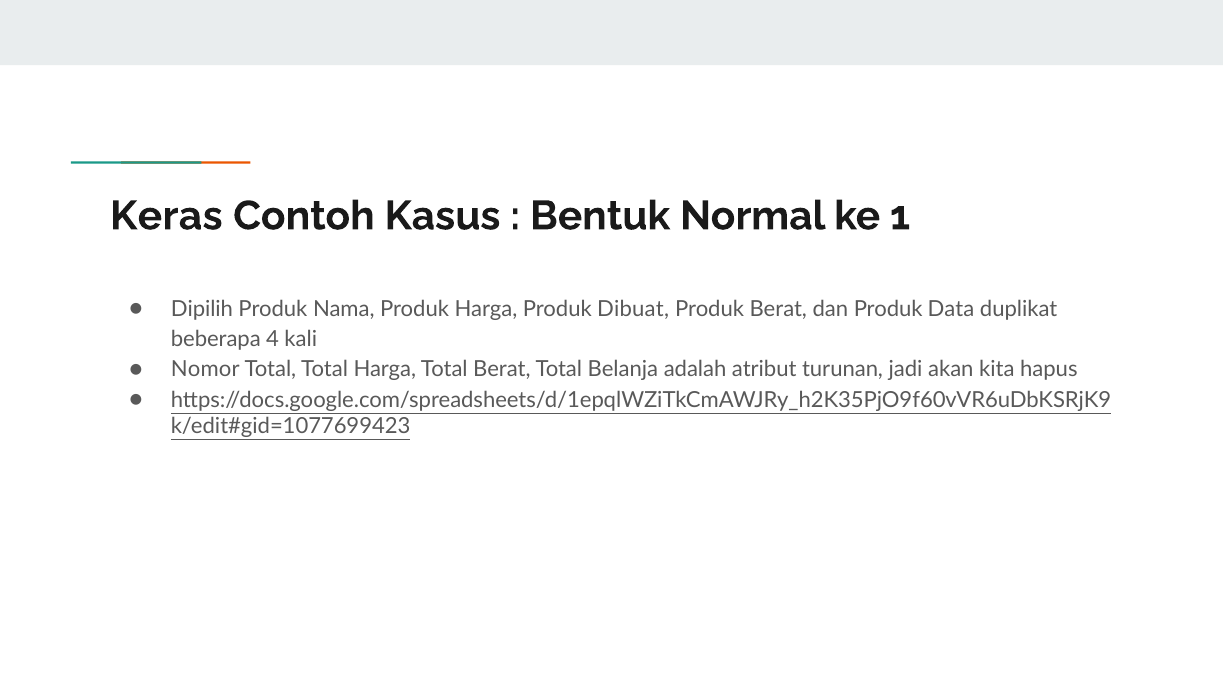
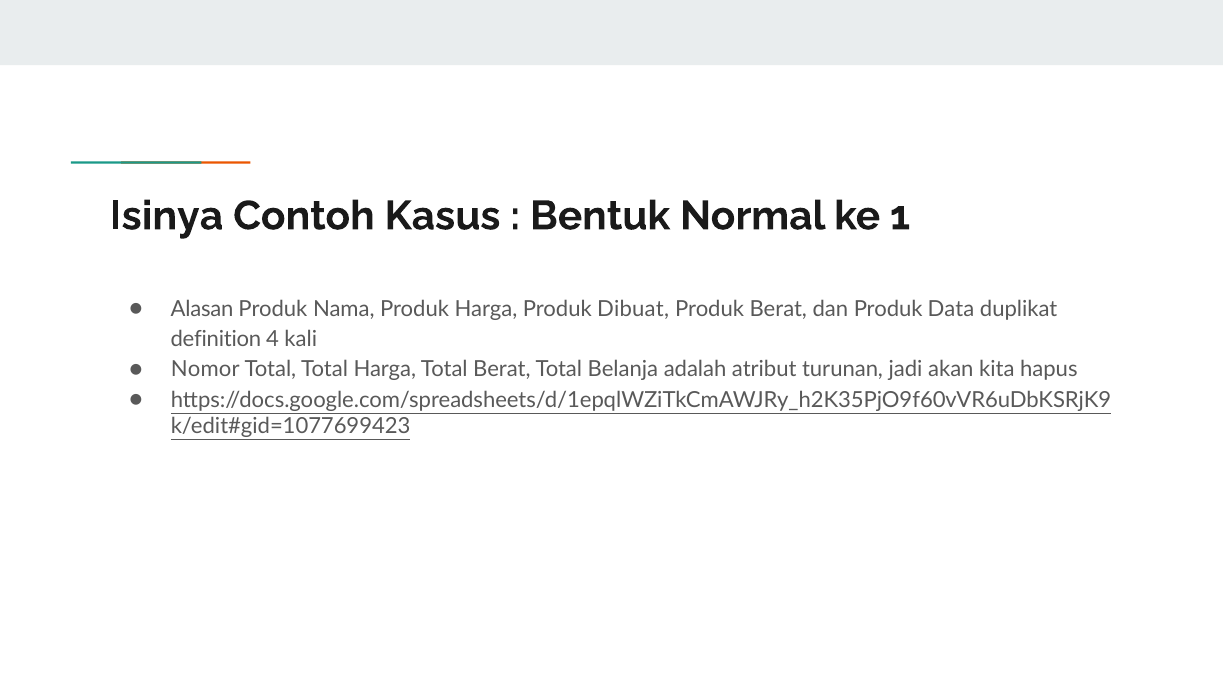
Keras: Keras -> Isinya
Dipilih: Dipilih -> Alasan
beberapa: beberapa -> definition
